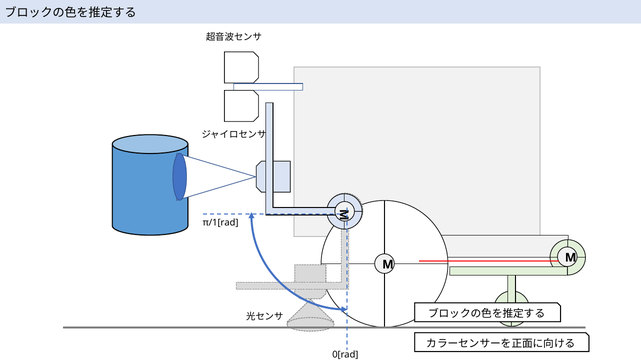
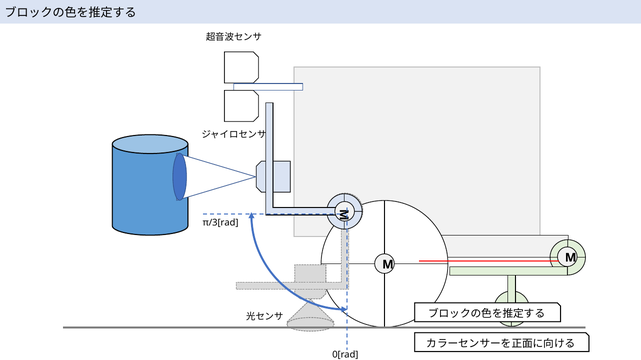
π/1[rad: π/1[rad -> π/3[rad
